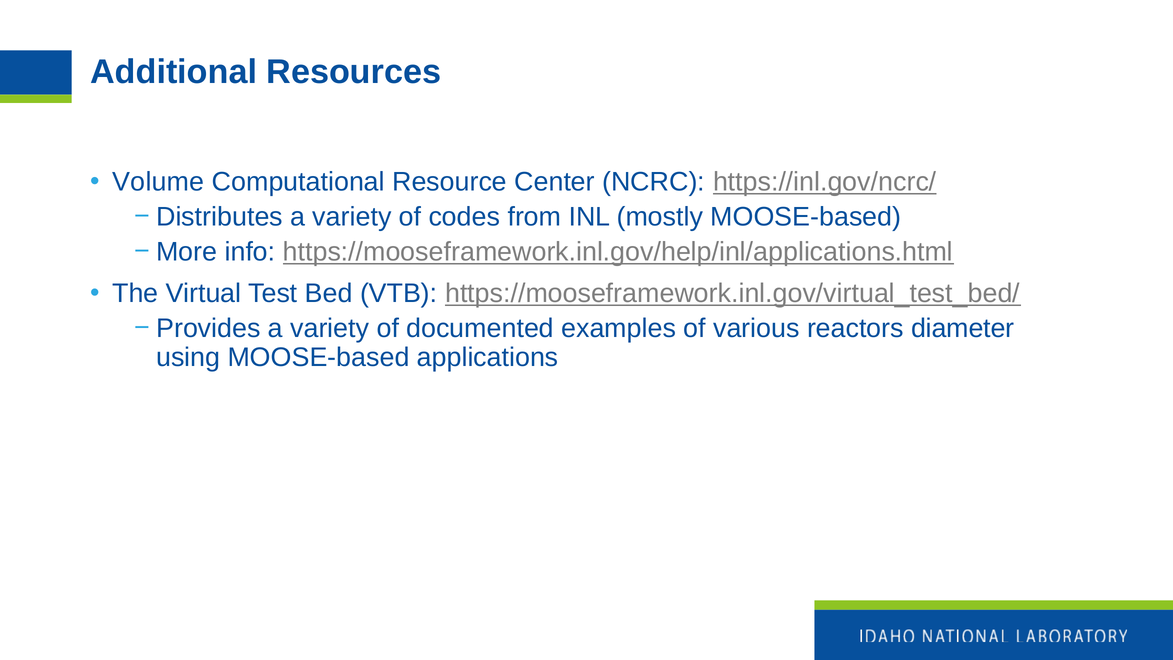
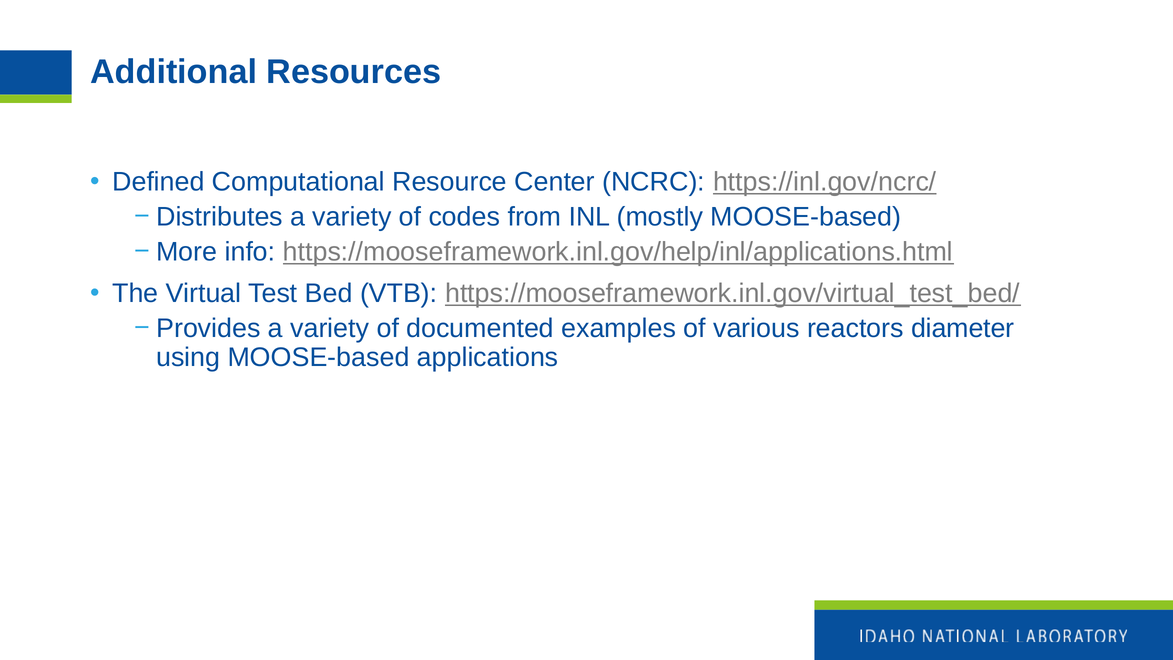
Volume: Volume -> Defined
